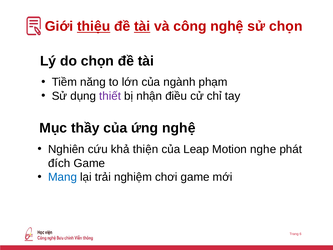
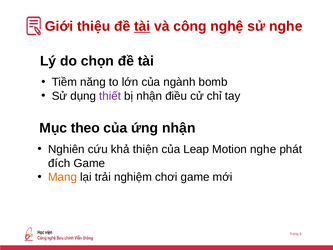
thiệu underline: present -> none
sử chọn: chọn -> nghe
phạm: phạm -> bomb
thầy: thầy -> theo
ứng nghệ: nghệ -> nhận
Mang colour: blue -> orange
